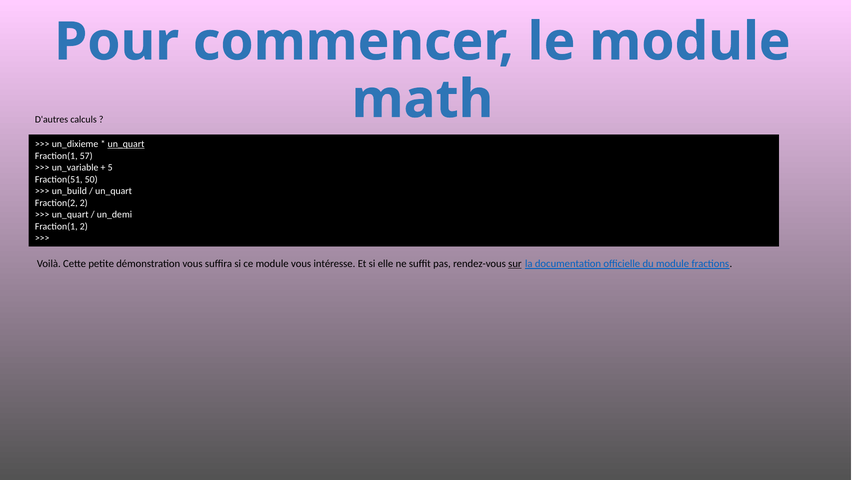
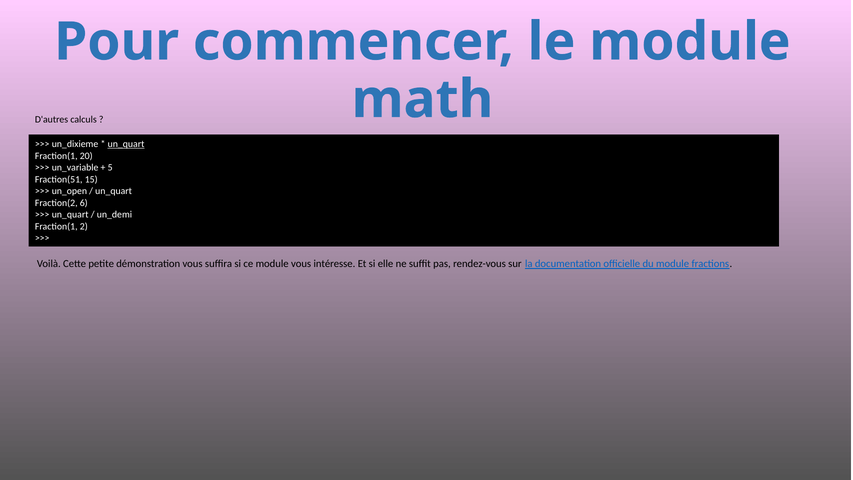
57: 57 -> 20
50: 50 -> 15
un_build: un_build -> un_open
Fraction(2 2: 2 -> 6
sur underline: present -> none
